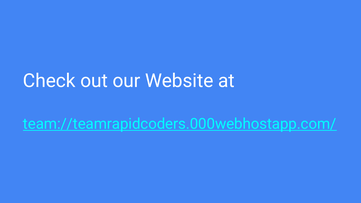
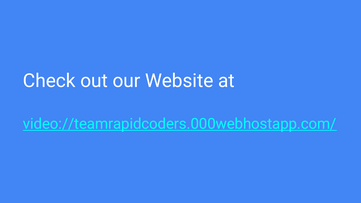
team://teamrapidcoders.000webhostapp.com/: team://teamrapidcoders.000webhostapp.com/ -> video://teamrapidcoders.000webhostapp.com/
